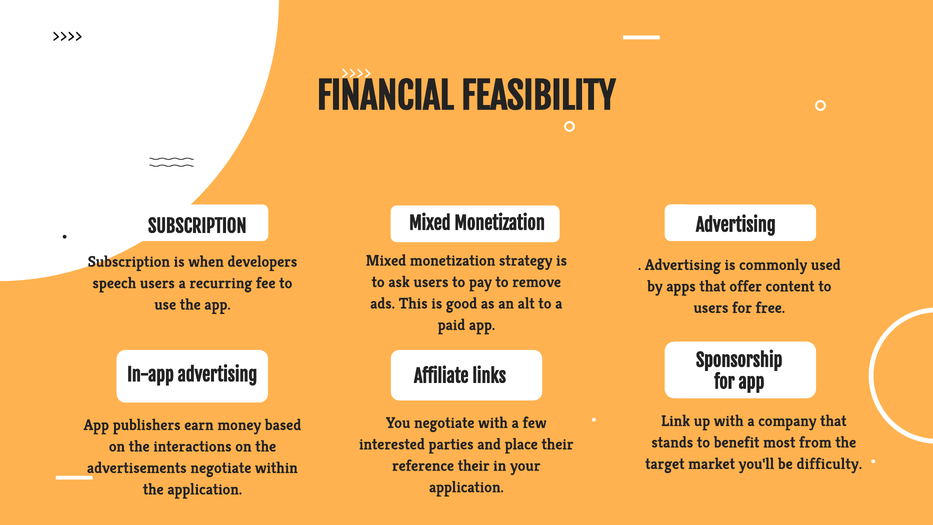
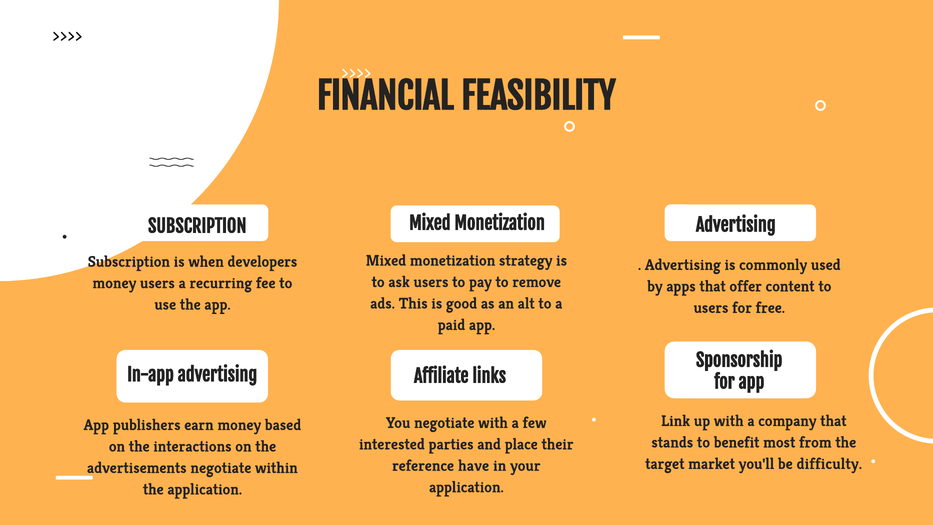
speech at (114, 283): speech -> money
reference their: their -> have
